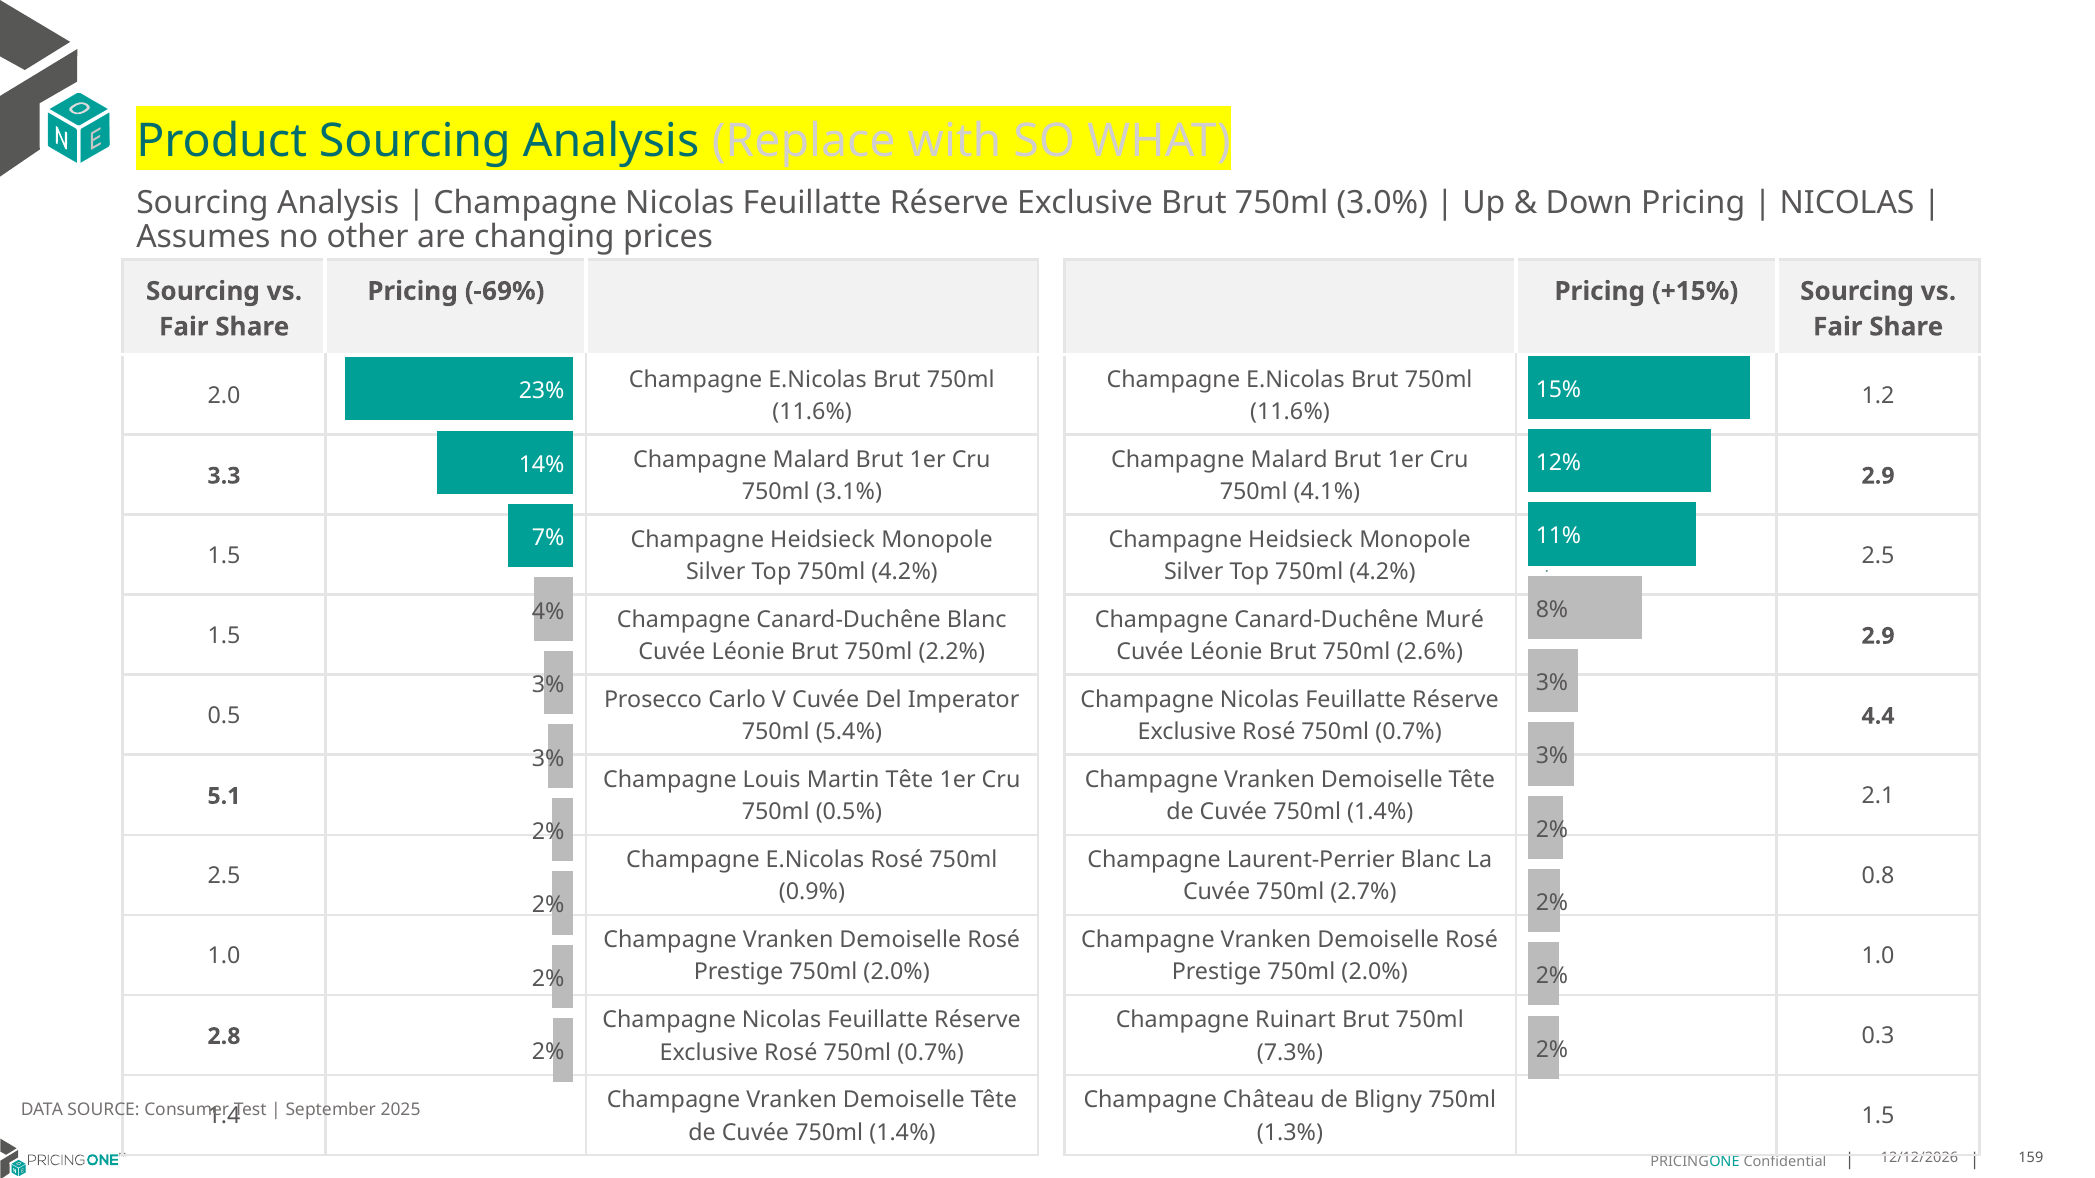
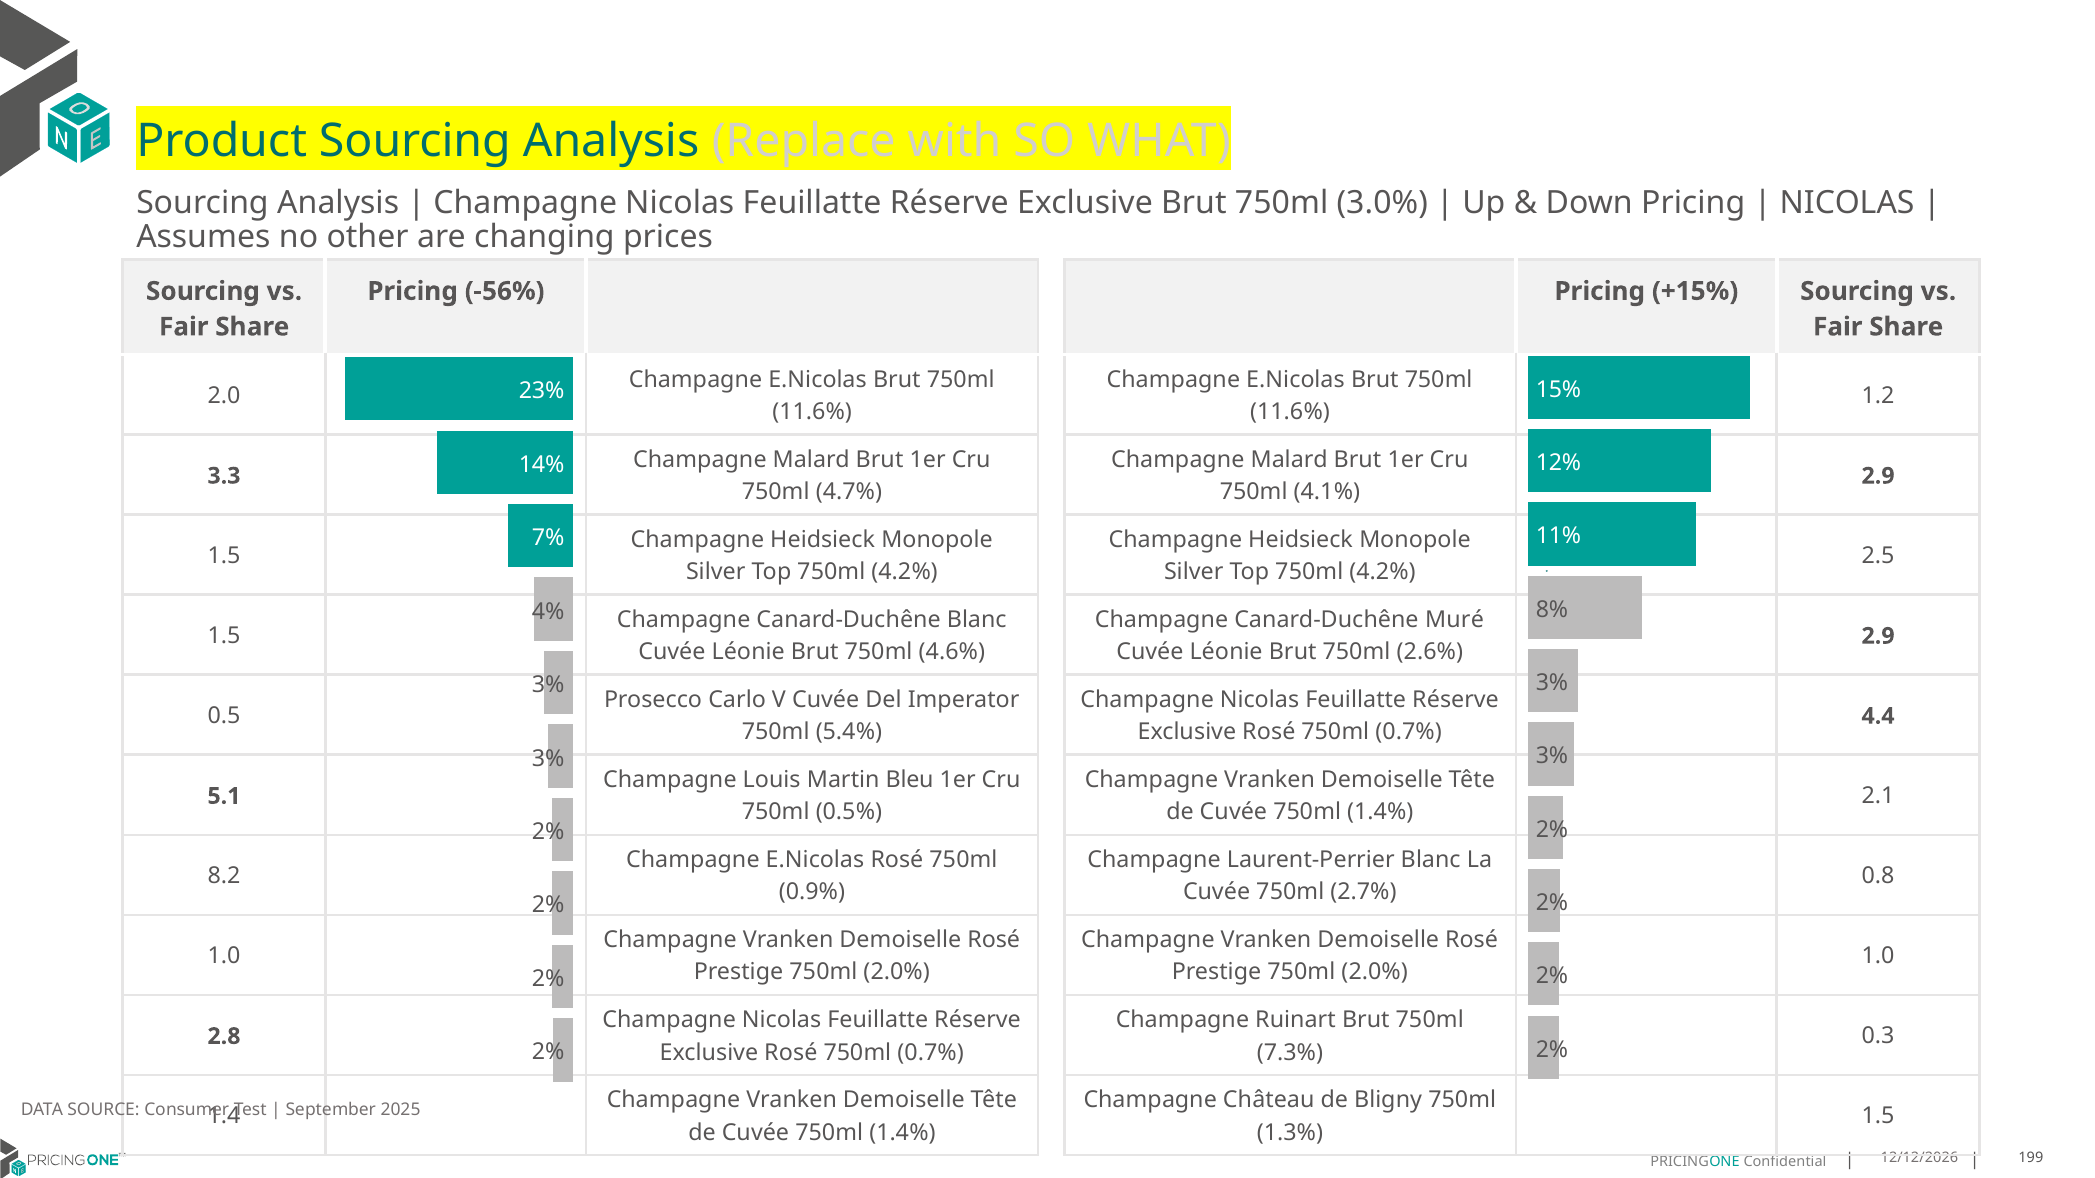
-69%: -69% -> -56%
3.1%: 3.1% -> 4.7%
2.2%: 2.2% -> 4.6%
Martin Tête: Tête -> Bleu
2.5 at (224, 877): 2.5 -> 8.2
159: 159 -> 199
